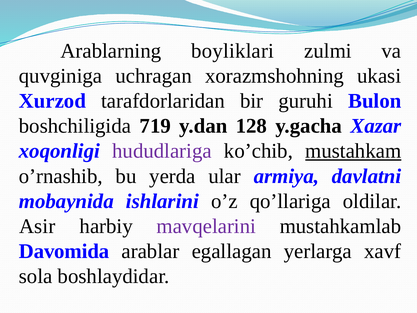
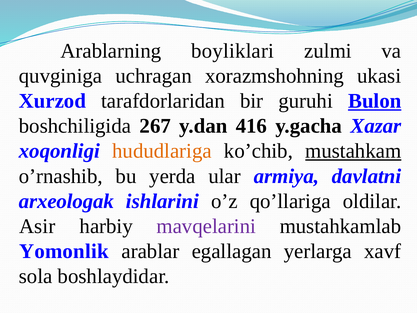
Bulon underline: none -> present
719: 719 -> 267
128: 128 -> 416
hududlariga colour: purple -> orange
mobaynida: mobaynida -> arxeologak
Davomida: Davomida -> Yomonlik
